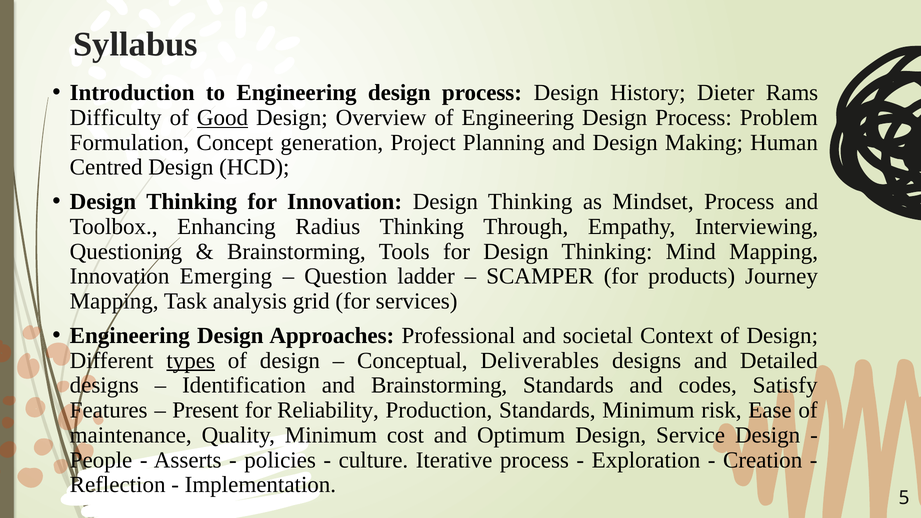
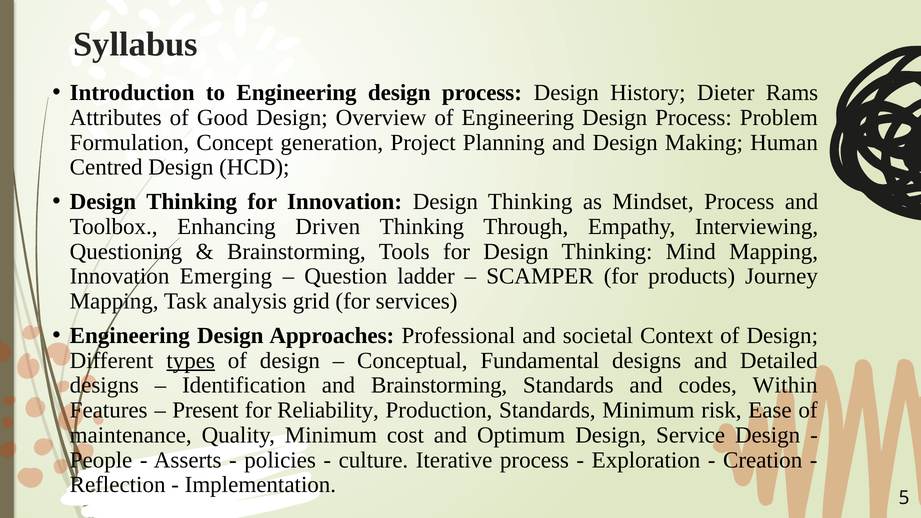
Difficulty: Difficulty -> Attributes
Good underline: present -> none
Radius: Radius -> Driven
Deliverables: Deliverables -> Fundamental
Satisfy: Satisfy -> Within
